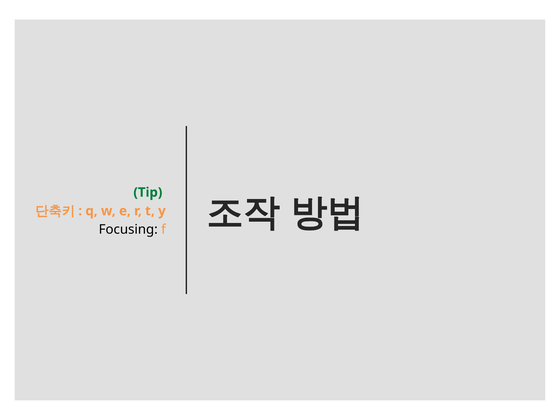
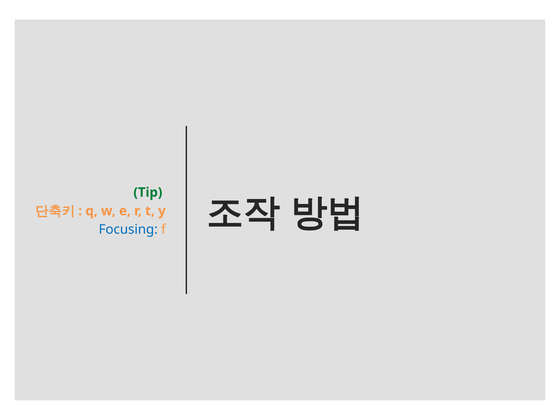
Focusing colour: black -> blue
